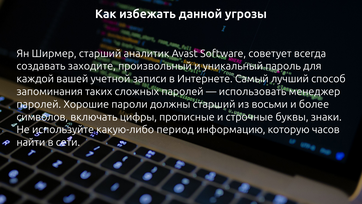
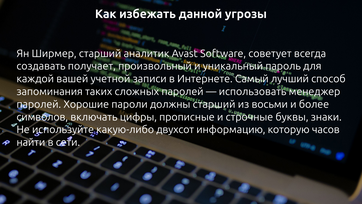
заходите: заходите -> получает
период: период -> двухсот
